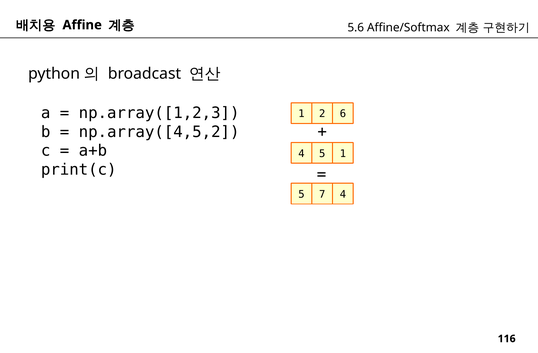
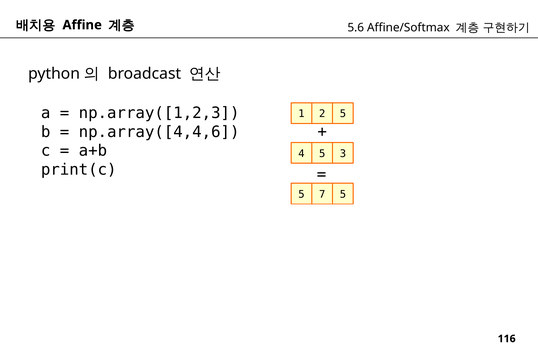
2 6: 6 -> 5
np.array([4,5,2: np.array([4,5,2 -> np.array([4,4,6
5 1: 1 -> 3
7 4: 4 -> 5
